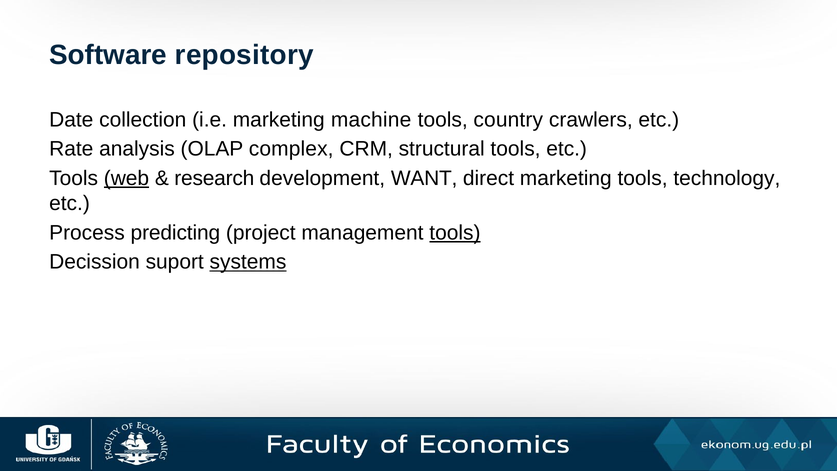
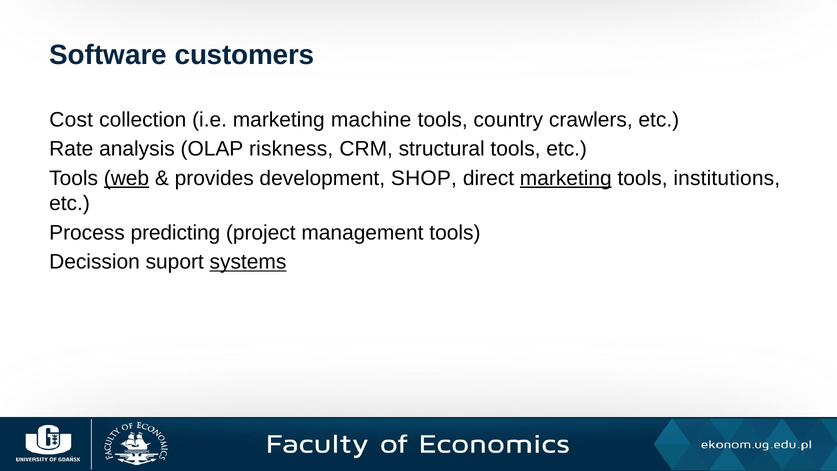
repository: repository -> customers
Date: Date -> Cost
complex: complex -> riskness
research: research -> provides
WANT: WANT -> SHOP
marketing at (566, 178) underline: none -> present
technology: technology -> institutions
tools at (455, 233) underline: present -> none
